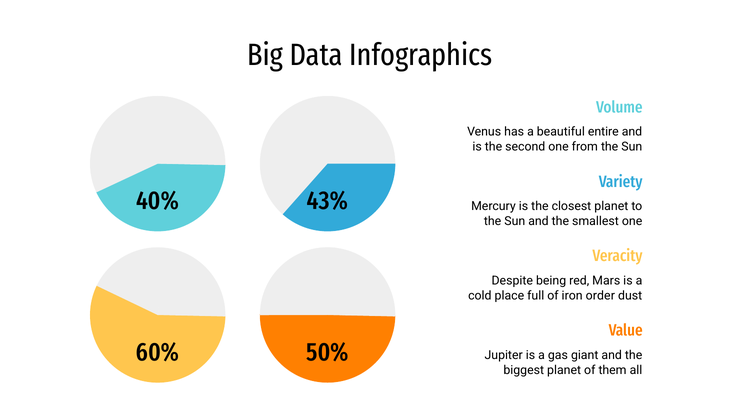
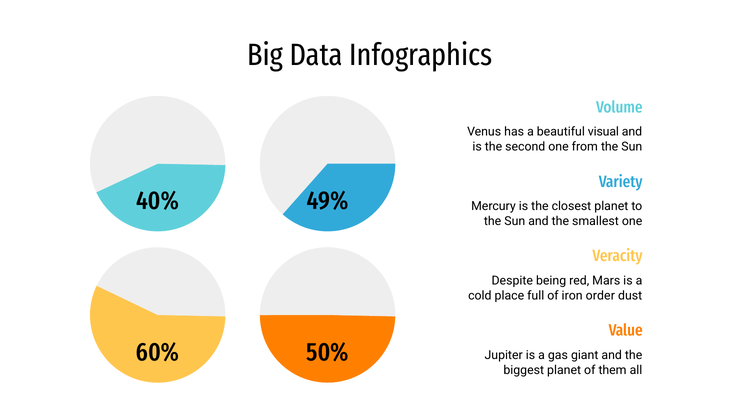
entire: entire -> visual
43%: 43% -> 49%
